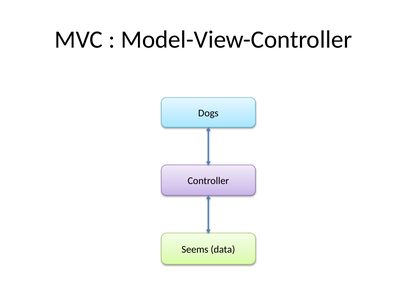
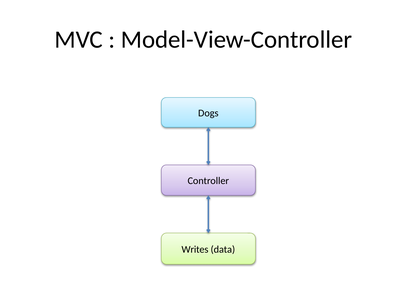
Seems: Seems -> Writes
